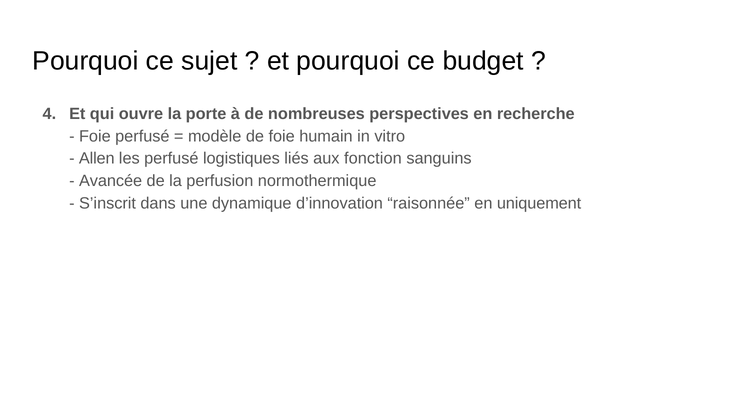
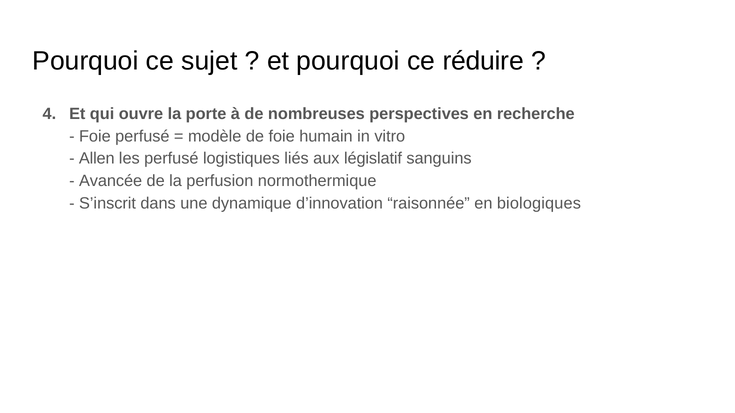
budget: budget -> réduire
fonction: fonction -> législatif
uniquement: uniquement -> biologiques
